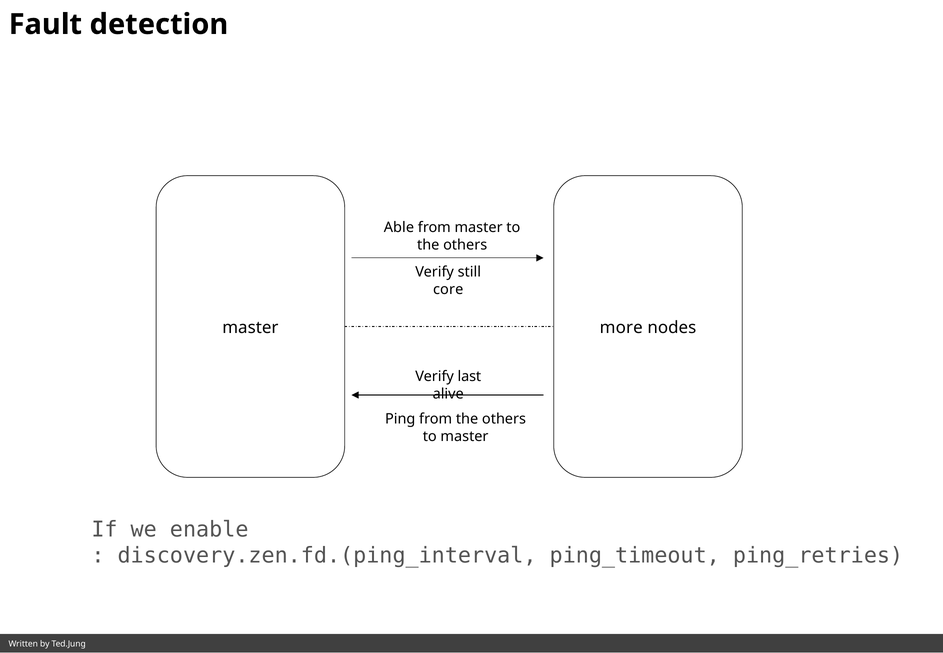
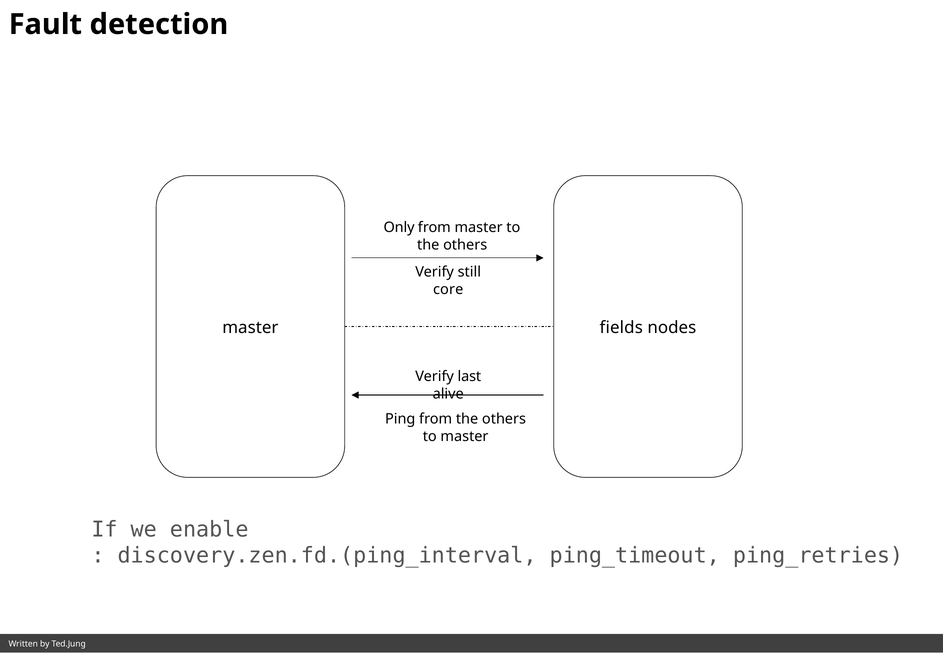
Able: Able -> Only
more: more -> fields
